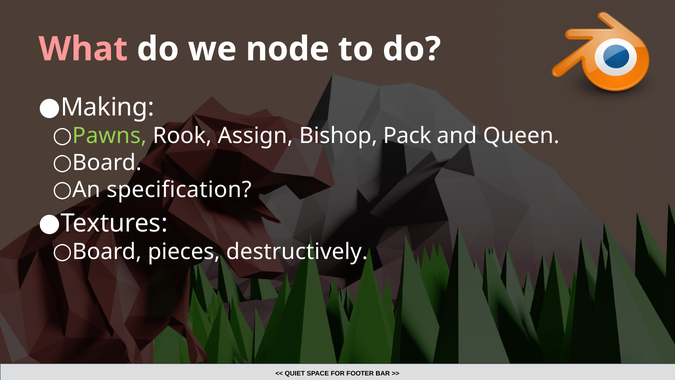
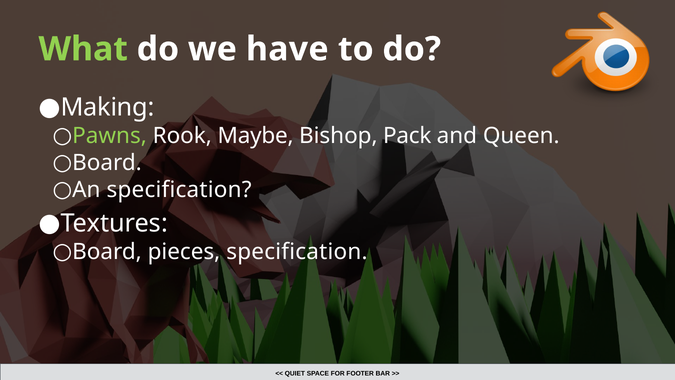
What colour: pink -> light green
node: node -> have
Assign: Assign -> Maybe
pieces destructively: destructively -> specification
